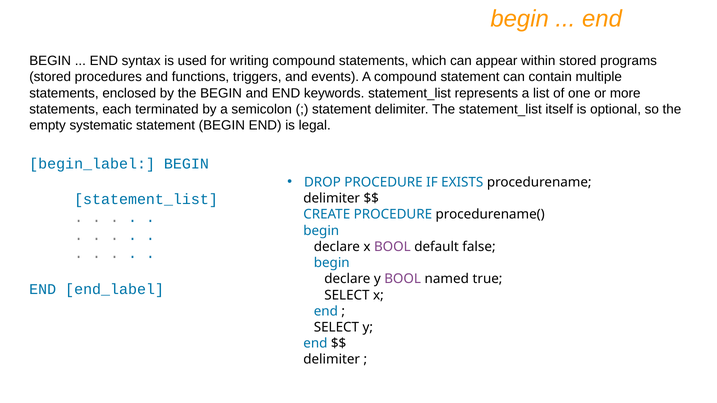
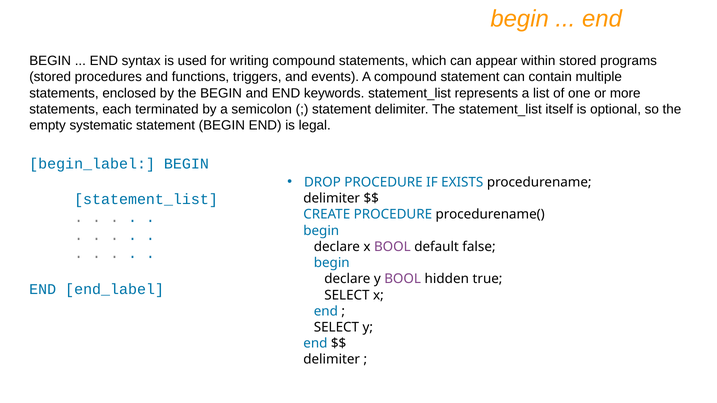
named: named -> hidden
